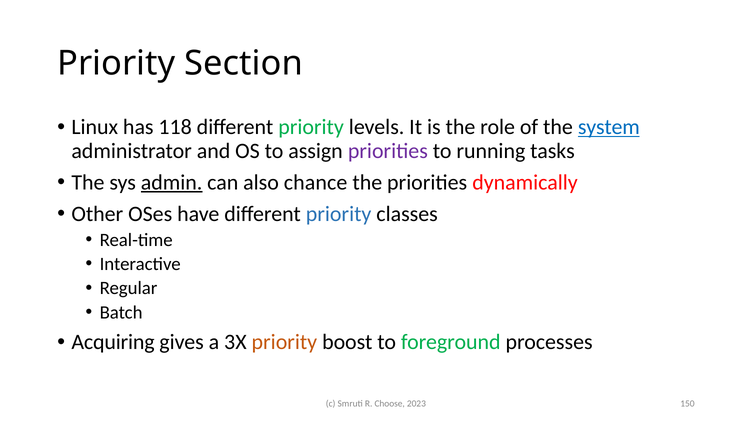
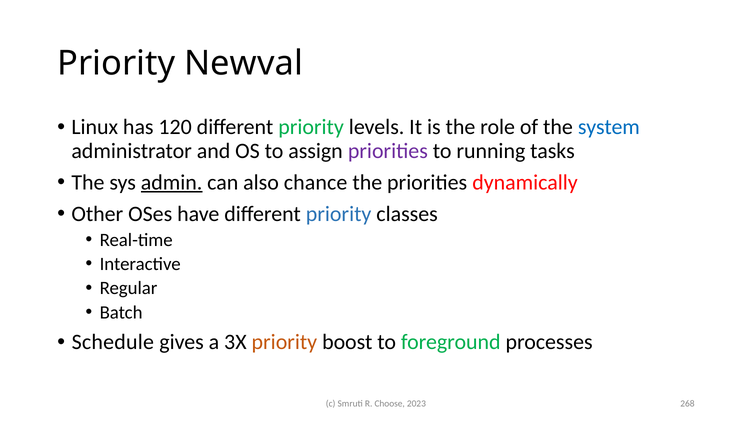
Section: Section -> Newval
118: 118 -> 120
system underline: present -> none
Acquiring: Acquiring -> Schedule
150: 150 -> 268
